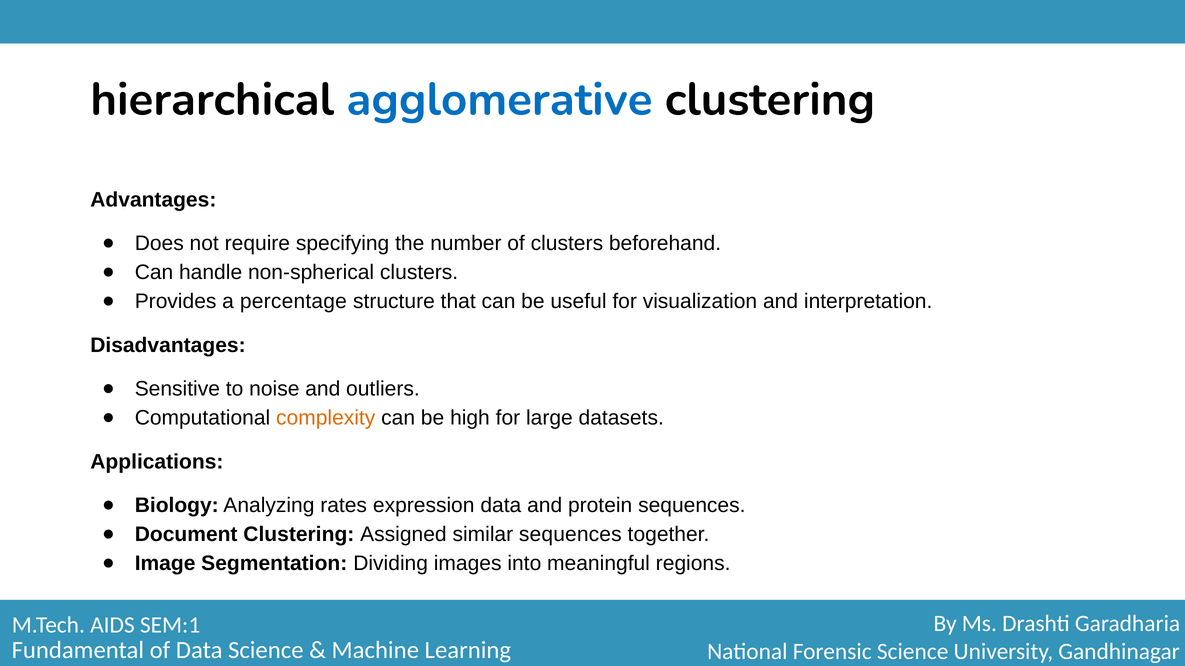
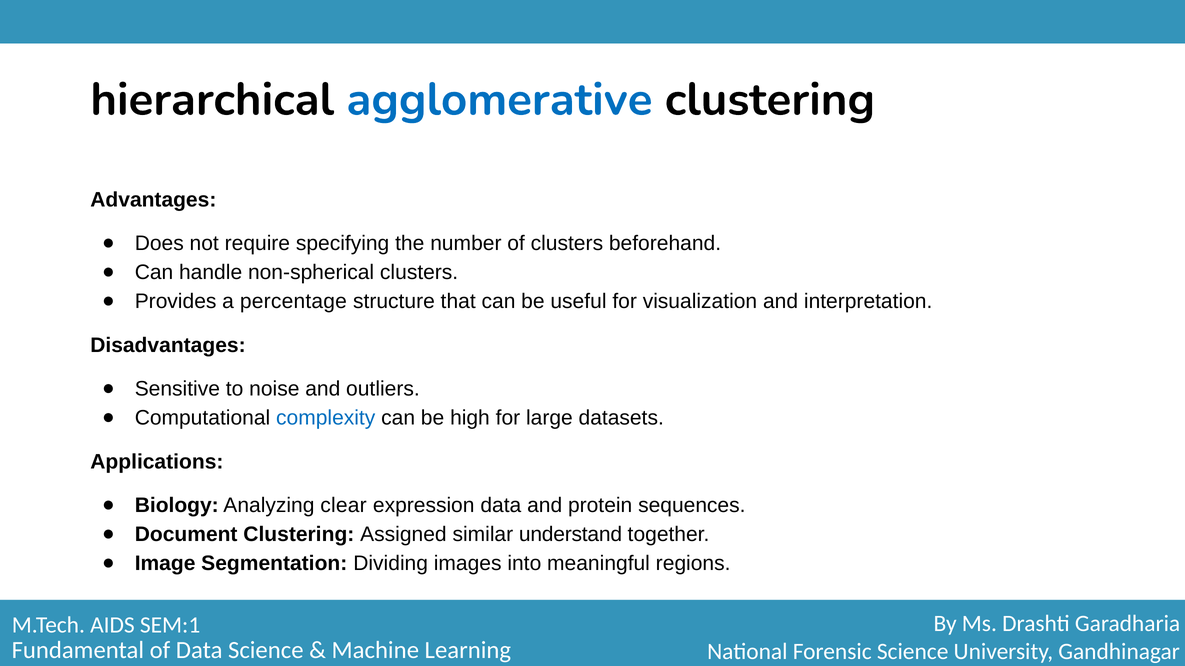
complexity colour: orange -> blue
rates: rates -> clear
similar sequences: sequences -> understand
